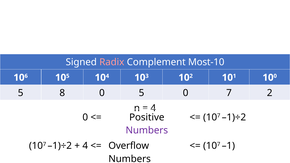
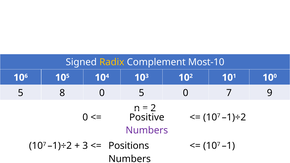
Radix colour: pink -> yellow
7 2: 2 -> 9
4 at (153, 108): 4 -> 2
4 at (85, 146): 4 -> 3
Overflow: Overflow -> Positions
